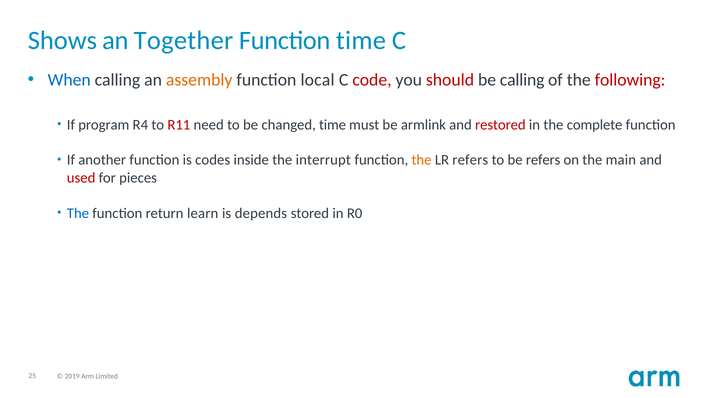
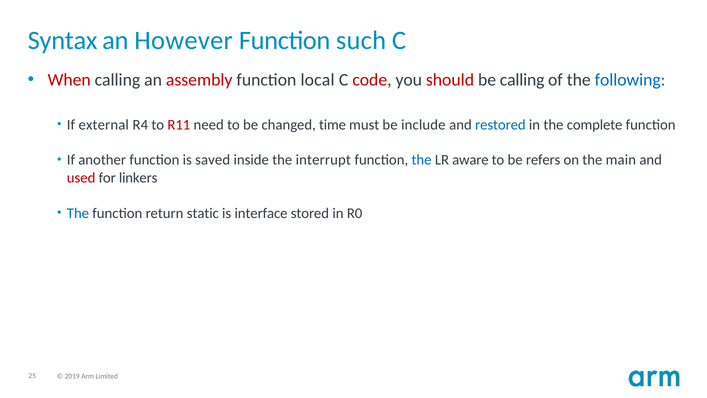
Shows: Shows -> Syntax
Together: Together -> However
Function time: time -> such
When colour: blue -> red
assembly colour: orange -> red
following colour: red -> blue
program: program -> external
armlink: armlink -> include
restored colour: red -> blue
codes: codes -> saved
the at (422, 160) colour: orange -> blue
LR refers: refers -> aware
pieces: pieces -> linkers
learn: learn -> static
depends: depends -> interface
